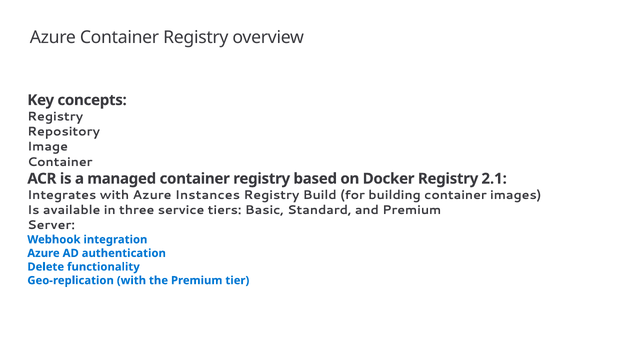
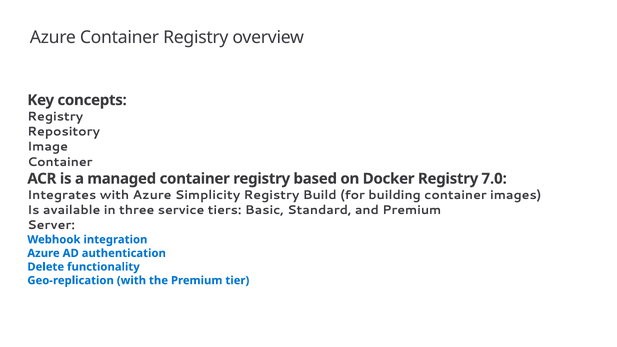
2.1: 2.1 -> 7.0
Instances: Instances -> Simplicity
